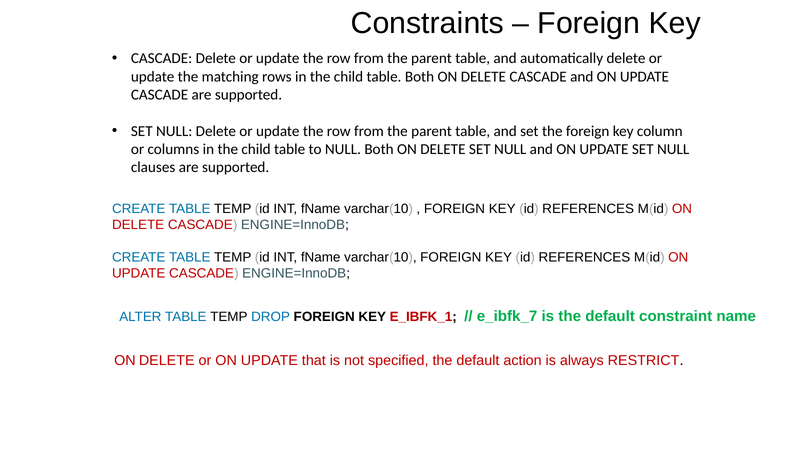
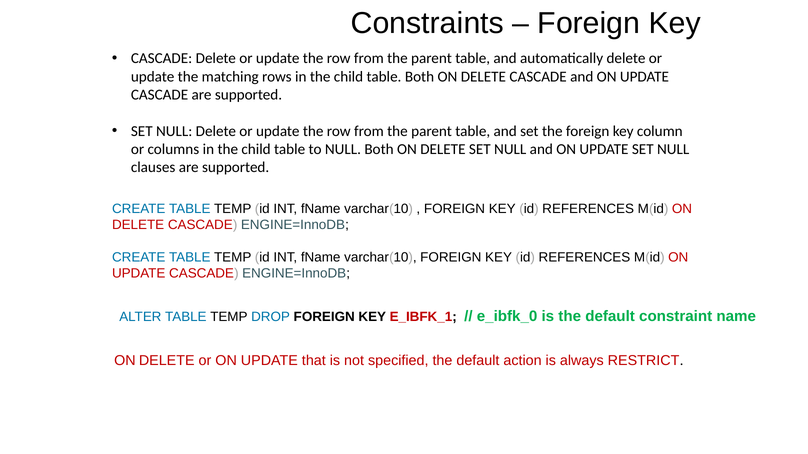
e_ibfk_7: e_ibfk_7 -> e_ibfk_0
